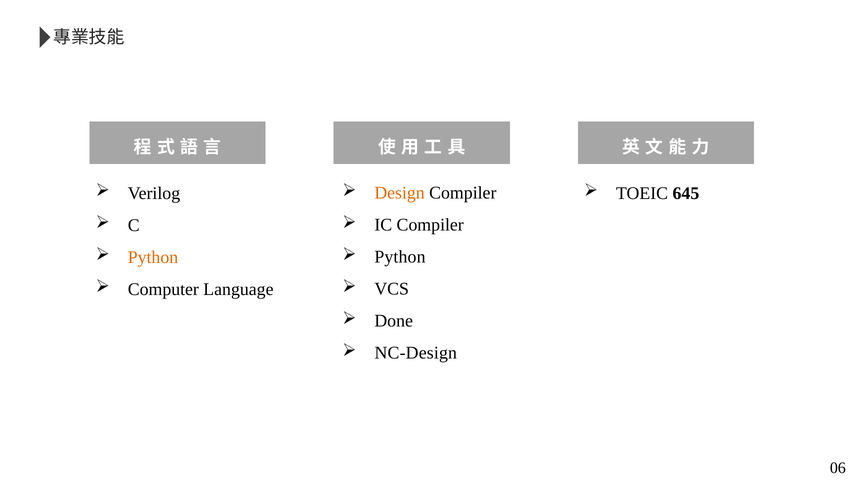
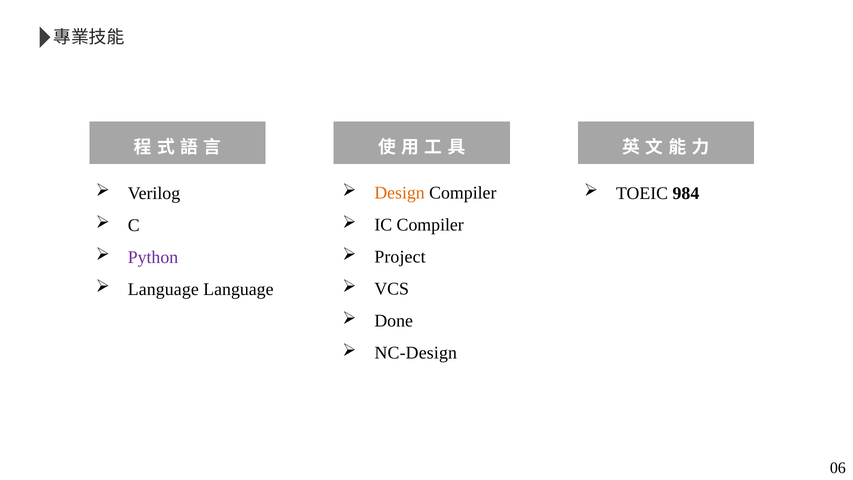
645: 645 -> 984
Python at (400, 257): Python -> Project
Python at (153, 257) colour: orange -> purple
Computer at (163, 289): Computer -> Language
